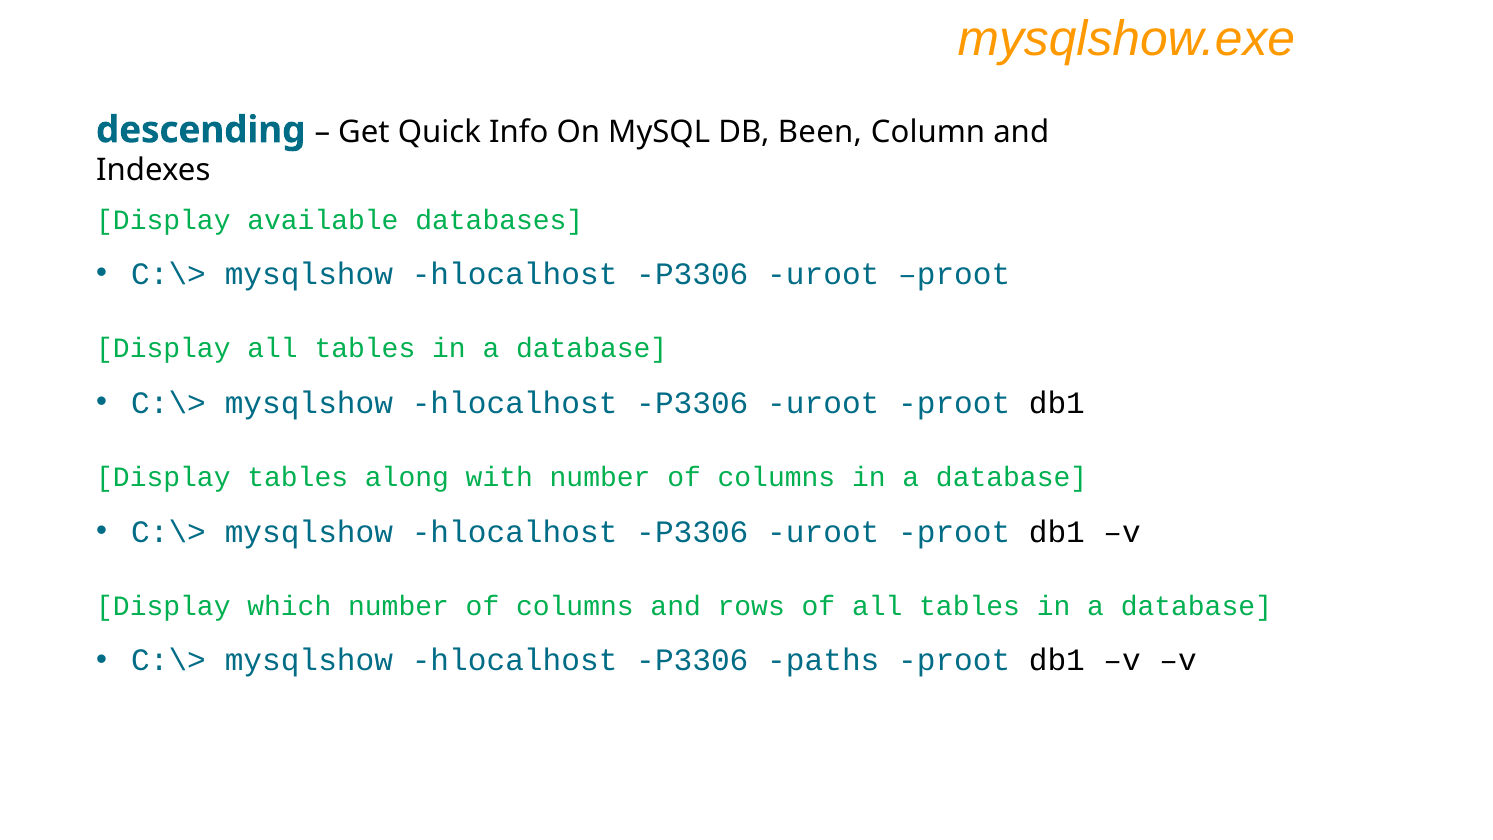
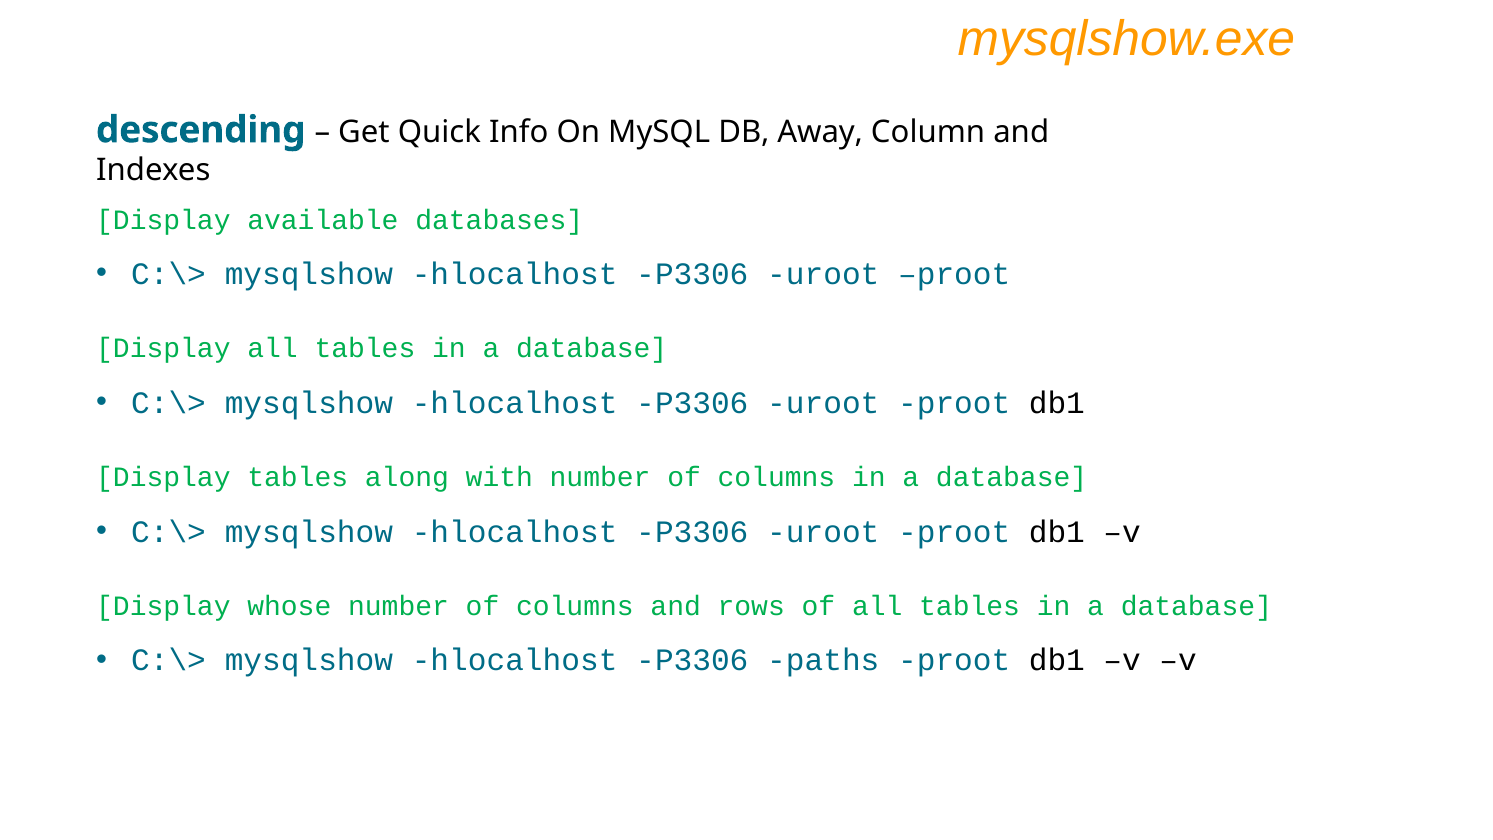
Been: Been -> Away
which: which -> whose
